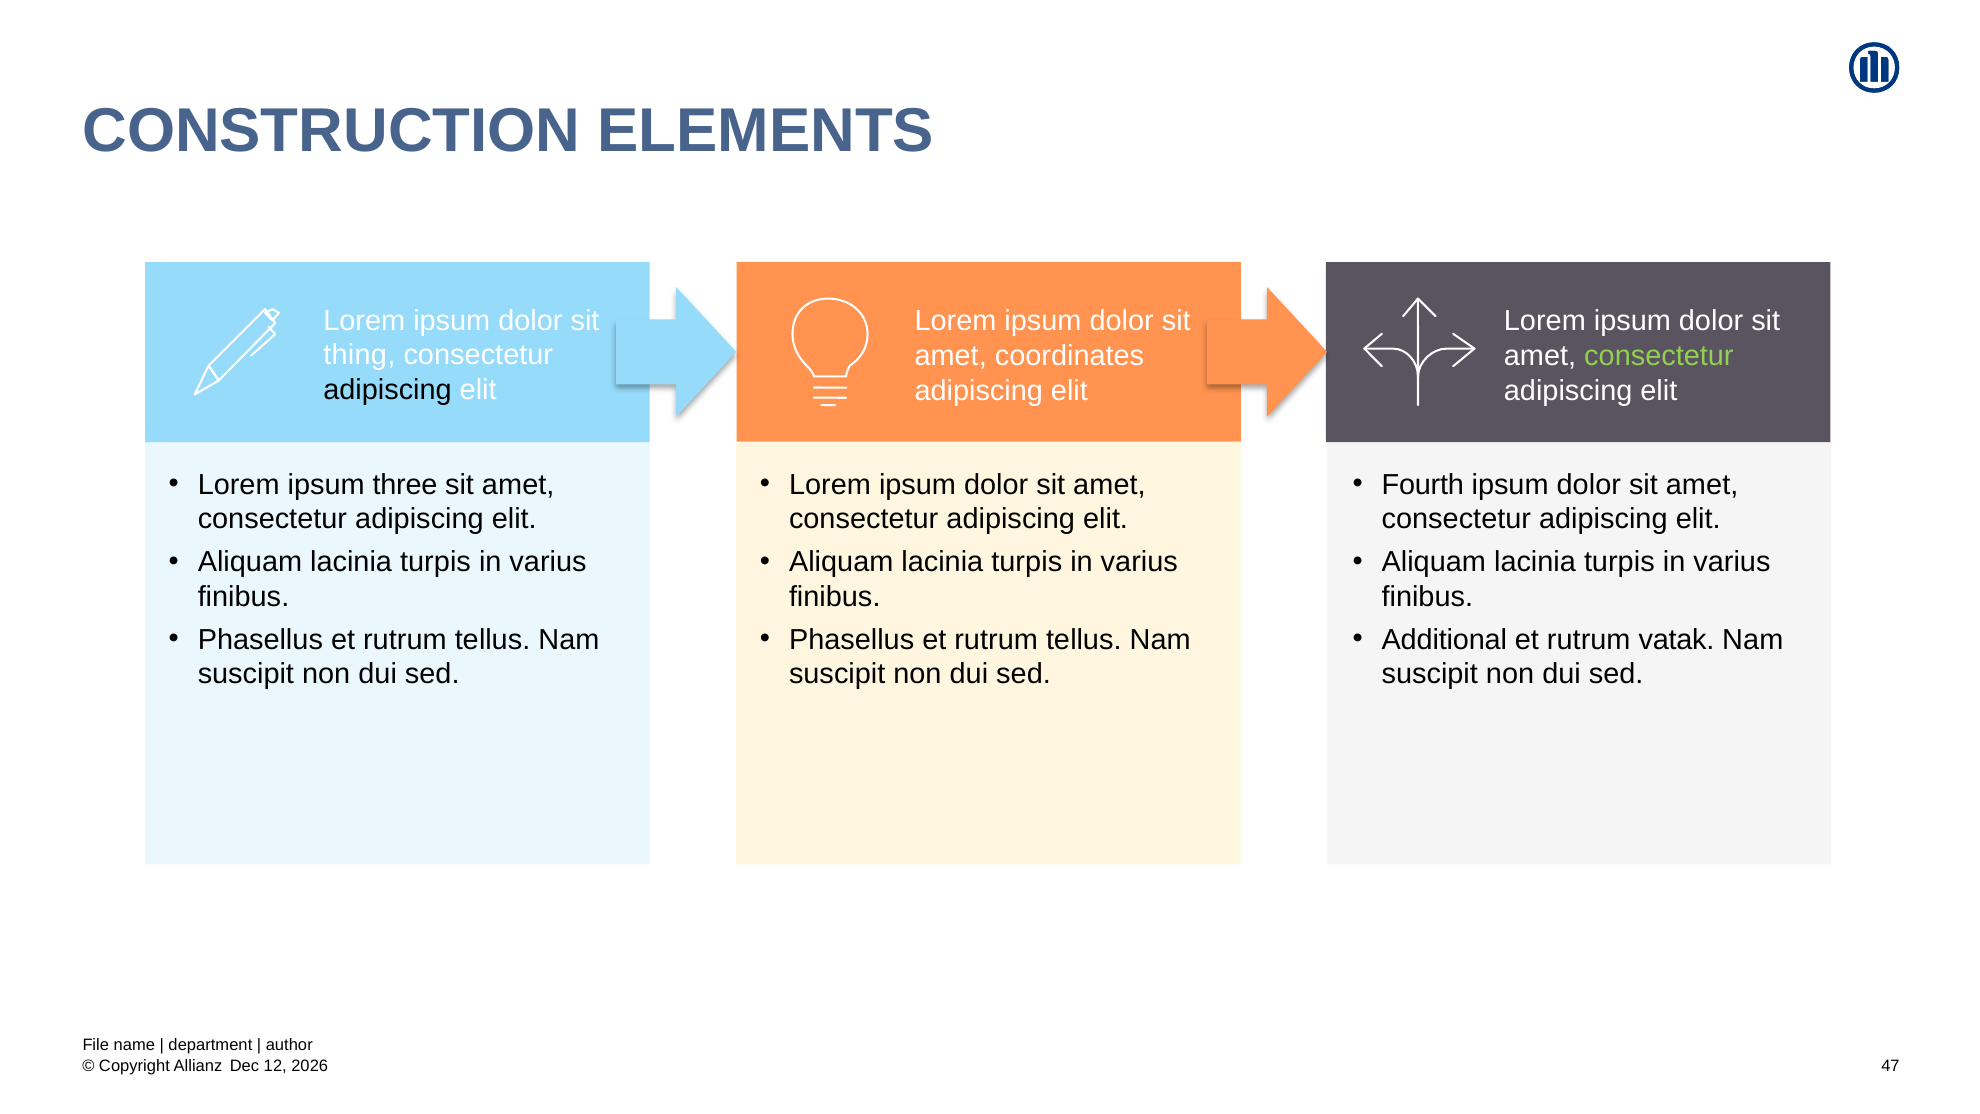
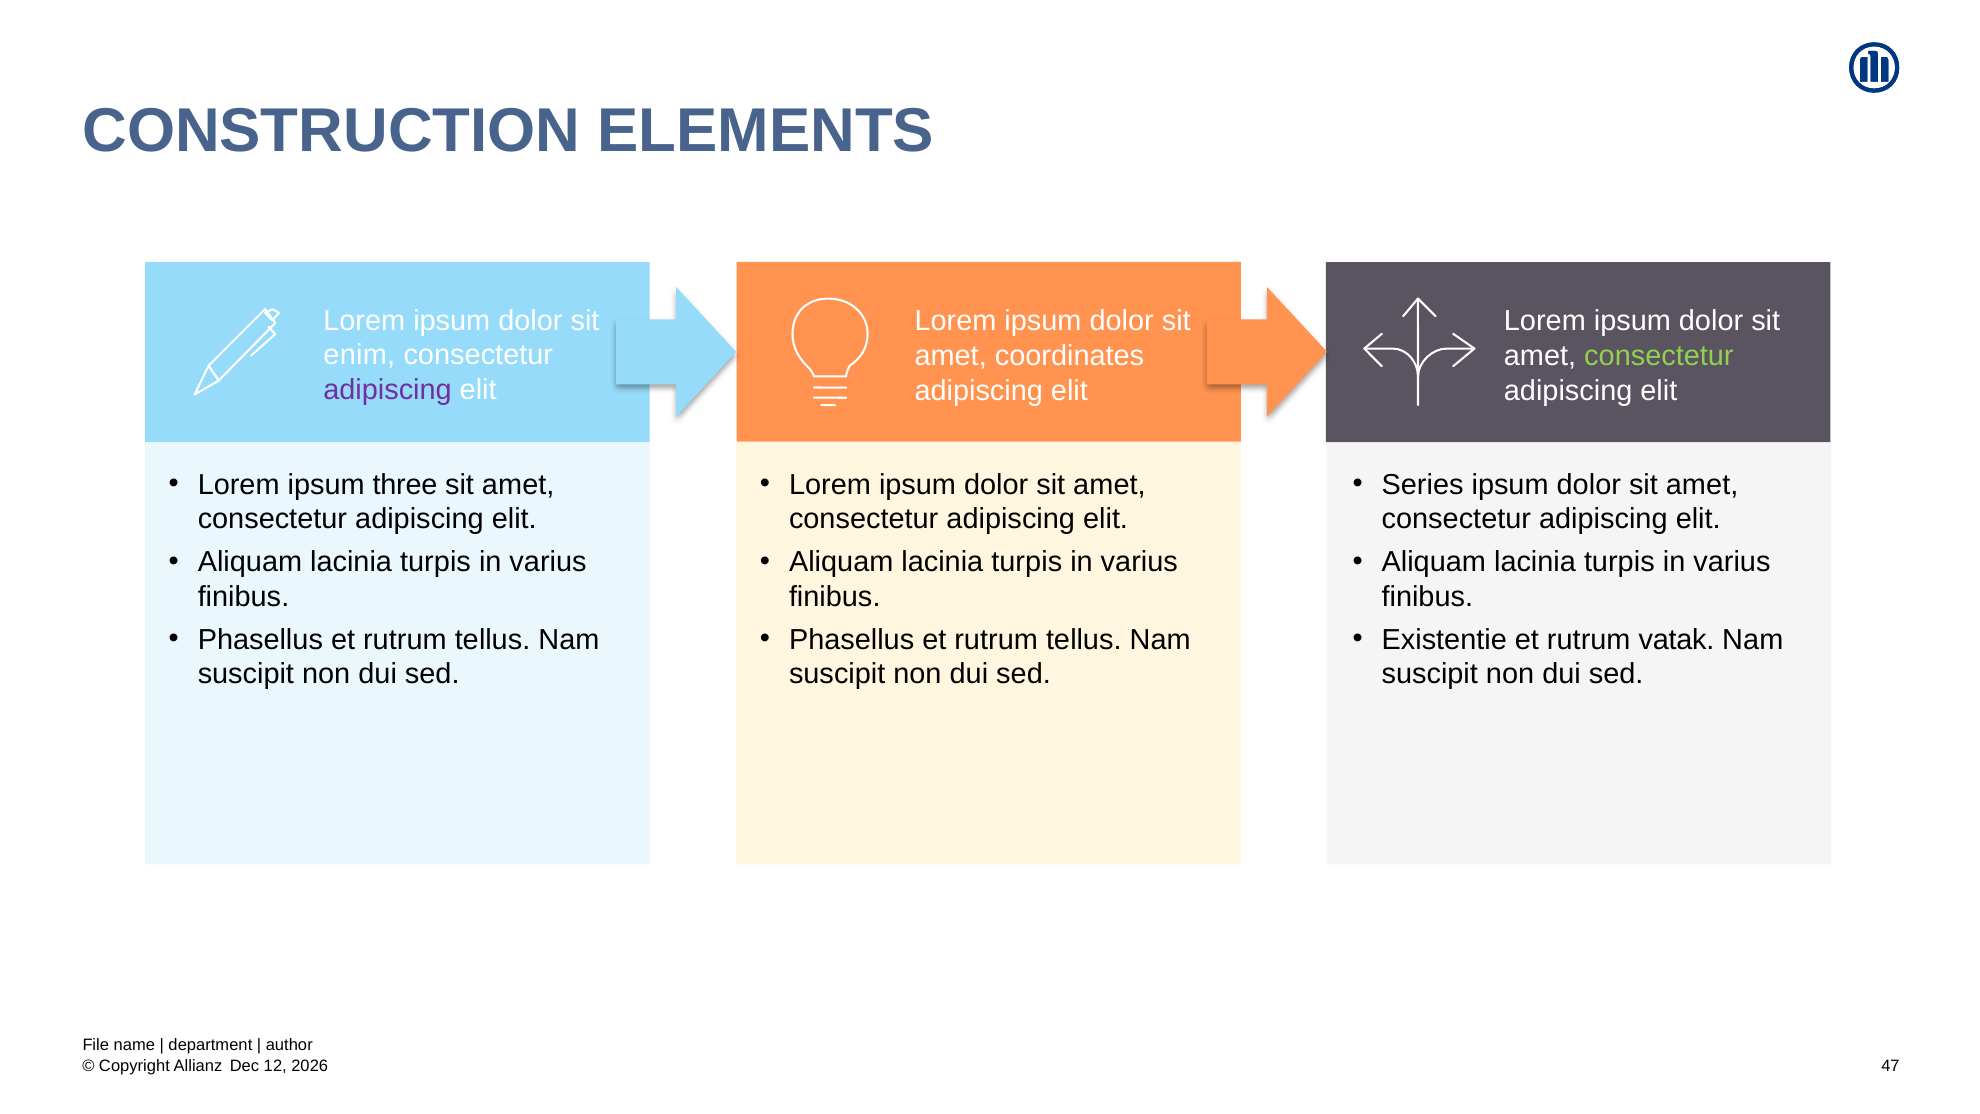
thing: thing -> enim
adipiscing at (388, 390) colour: black -> purple
Fourth: Fourth -> Series
Additional: Additional -> Existentie
